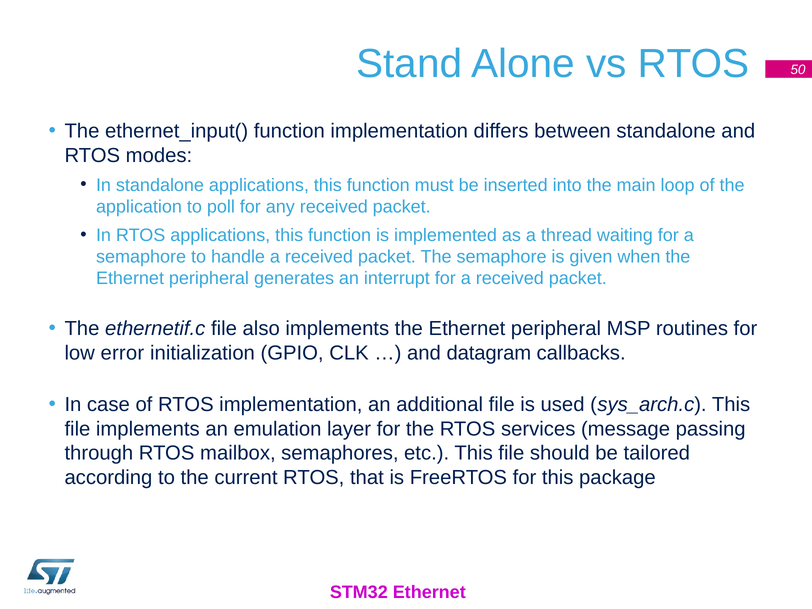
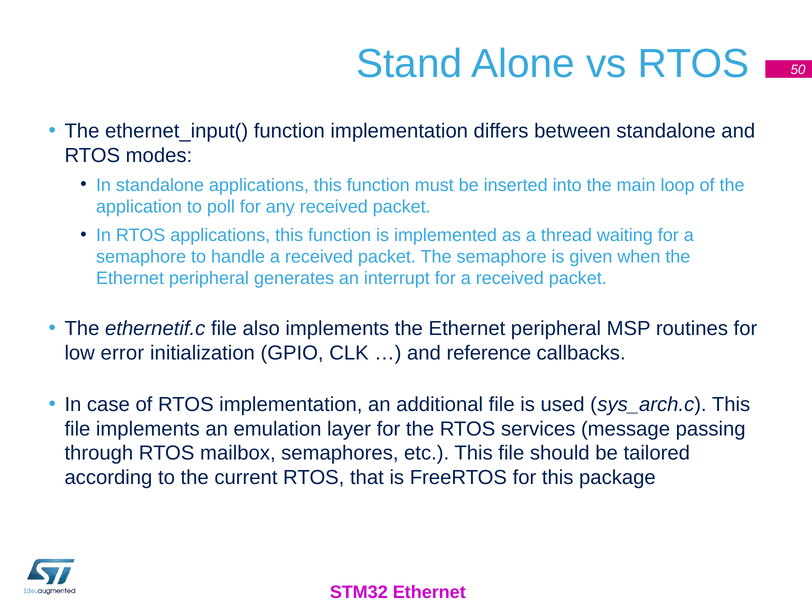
datagram: datagram -> reference
